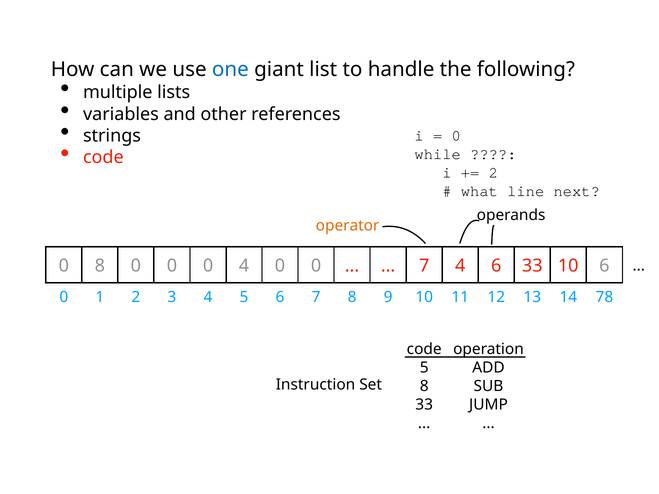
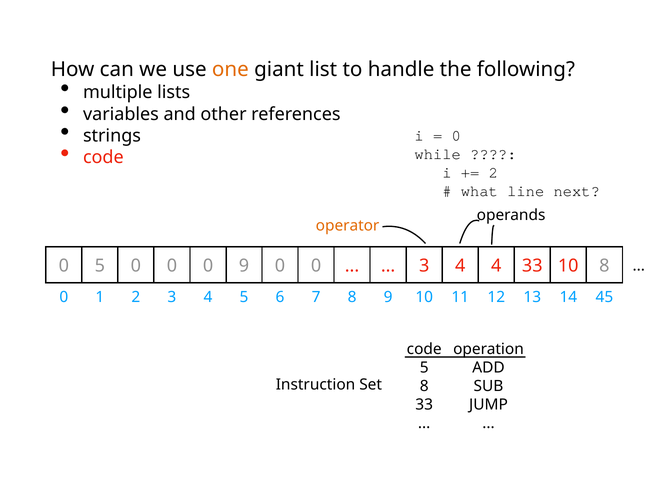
one colour: blue -> orange
0 8: 8 -> 5
0 4: 4 -> 9
0 0 7: 7 -> 3
4 6: 6 -> 4
33 6: 6 -> 8
78: 78 -> 45
